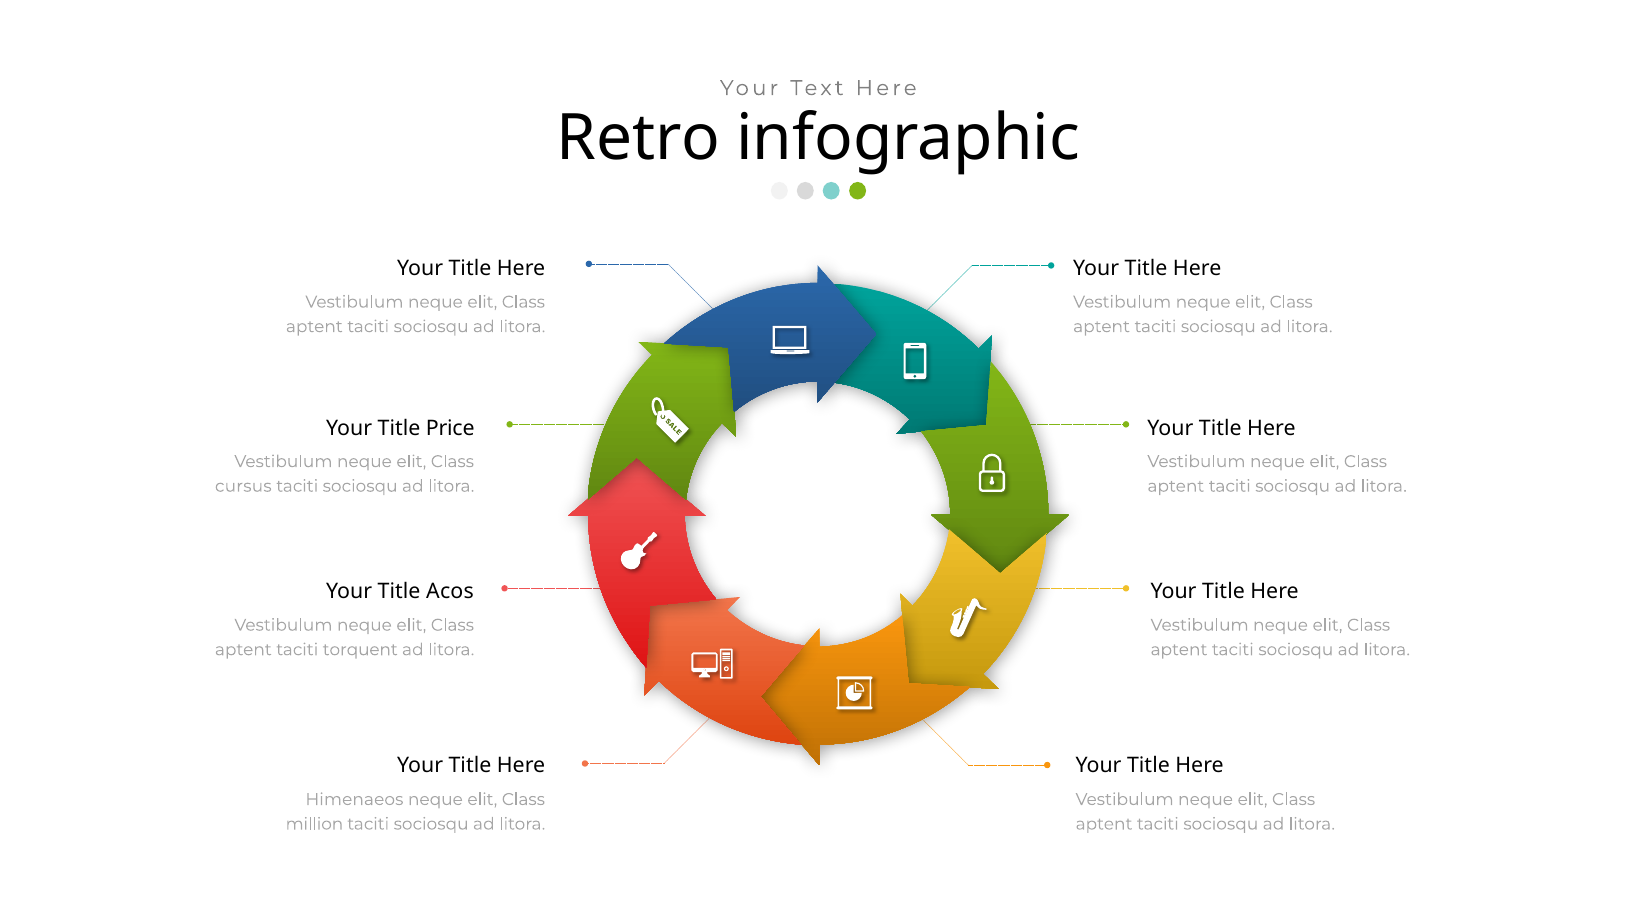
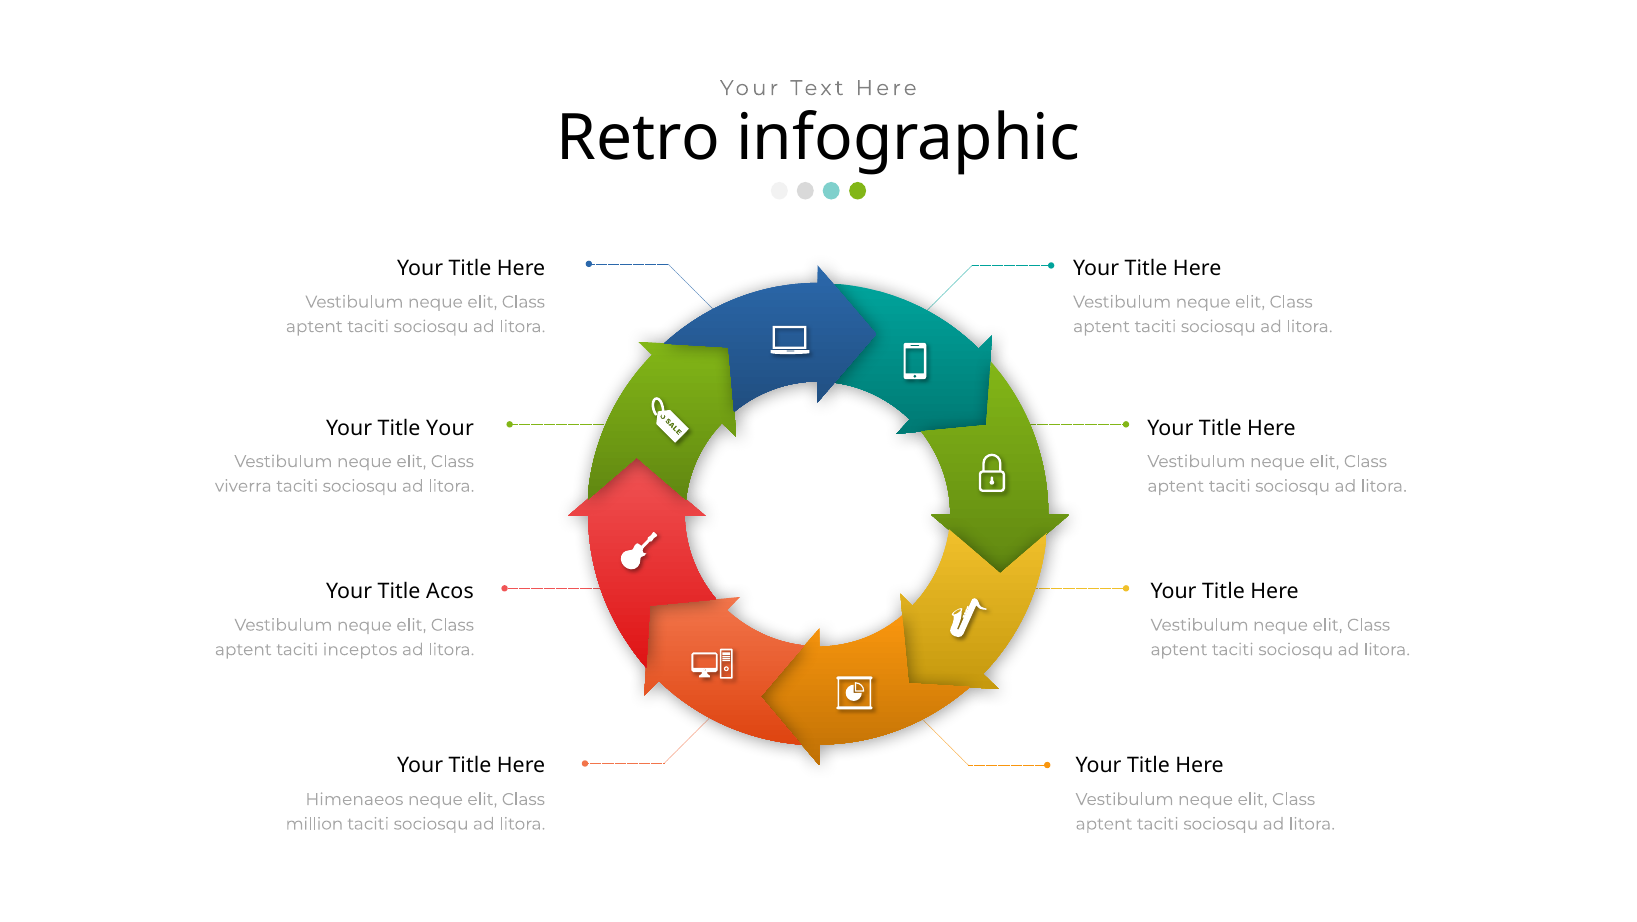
Title Price: Price -> Your
cursus: cursus -> viverra
torquent: torquent -> inceptos
